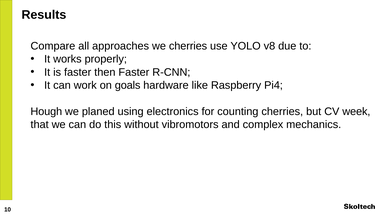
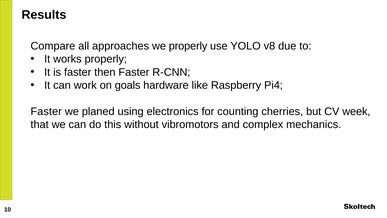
we cherries: cherries -> properly
Hough at (46, 111): Hough -> Faster
